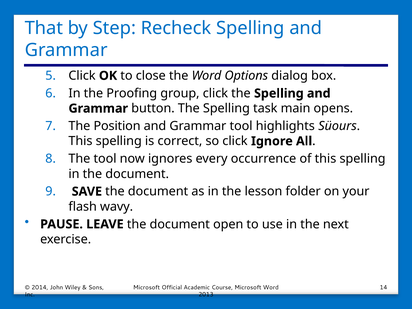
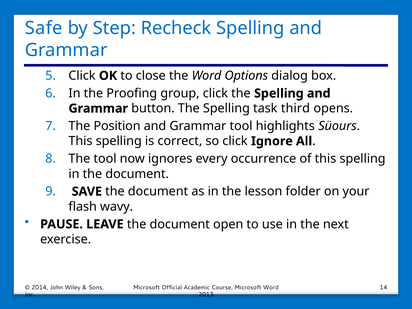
That: That -> Safe
main: main -> third
